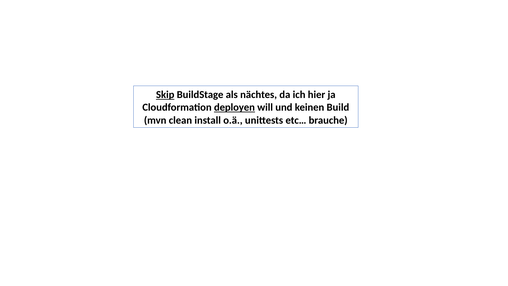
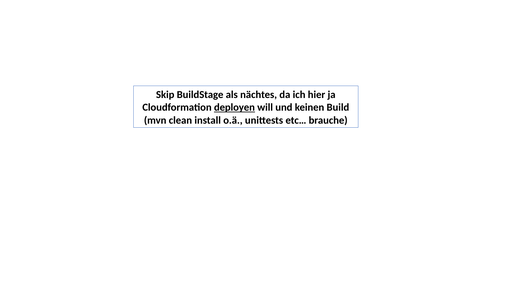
Skip underline: present -> none
